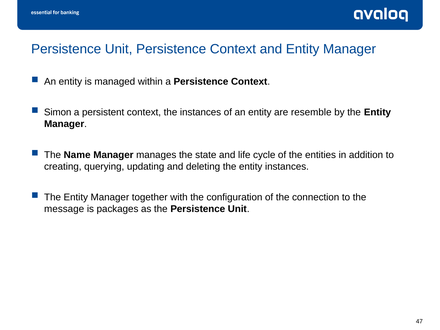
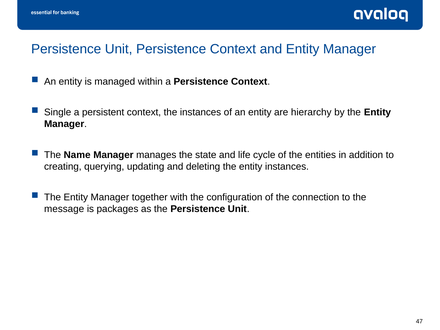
Simon: Simon -> Single
resemble: resemble -> hierarchy
